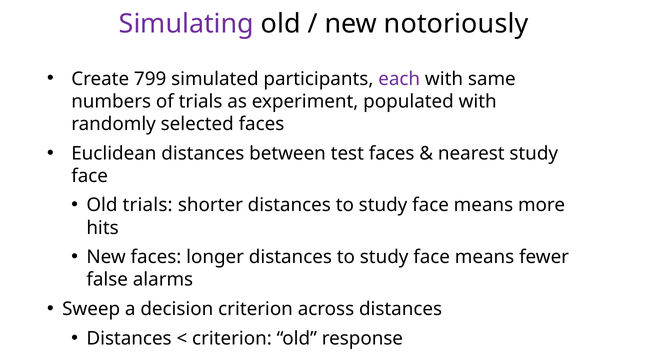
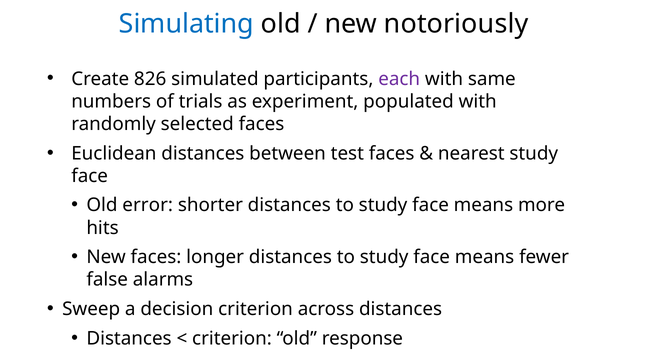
Simulating colour: purple -> blue
799: 799 -> 826
Old trials: trials -> error
